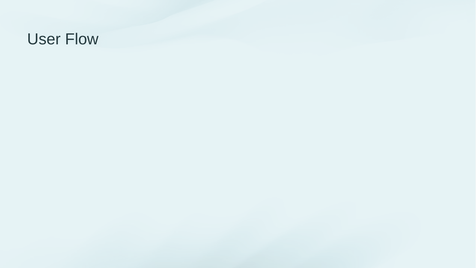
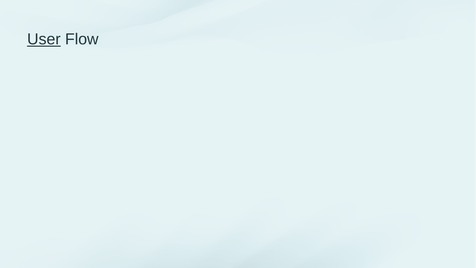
User underline: none -> present
